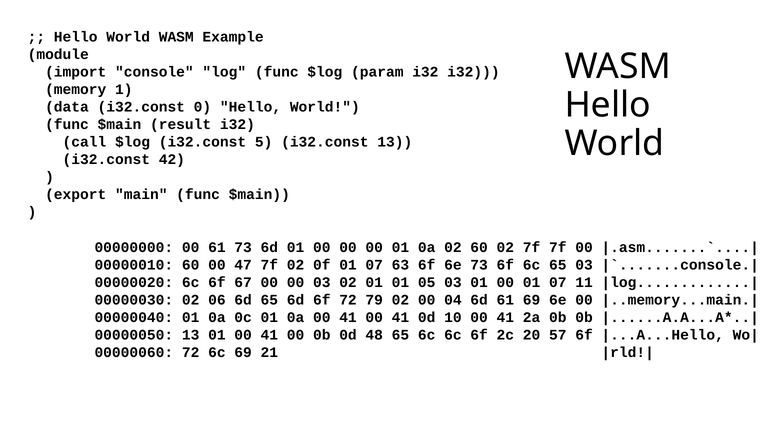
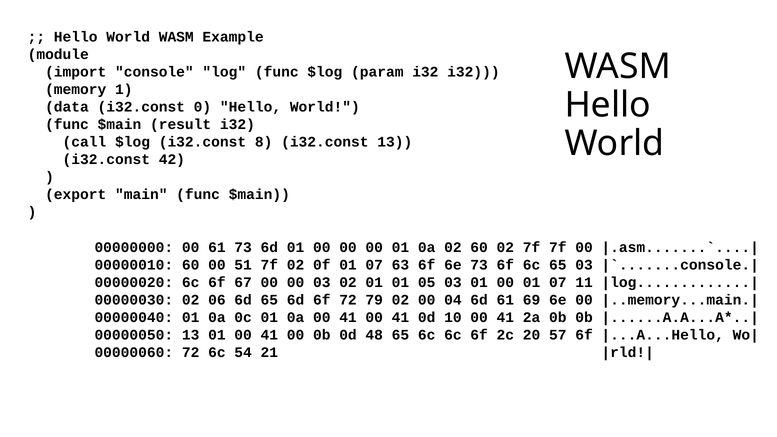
5: 5 -> 8
47: 47 -> 51
6c 69: 69 -> 54
